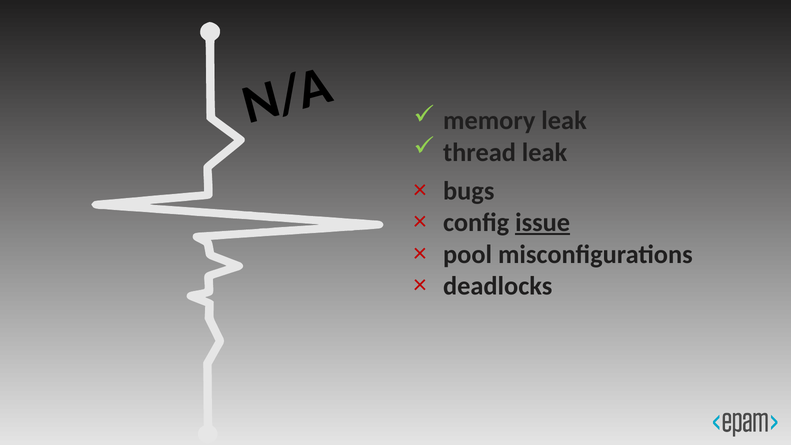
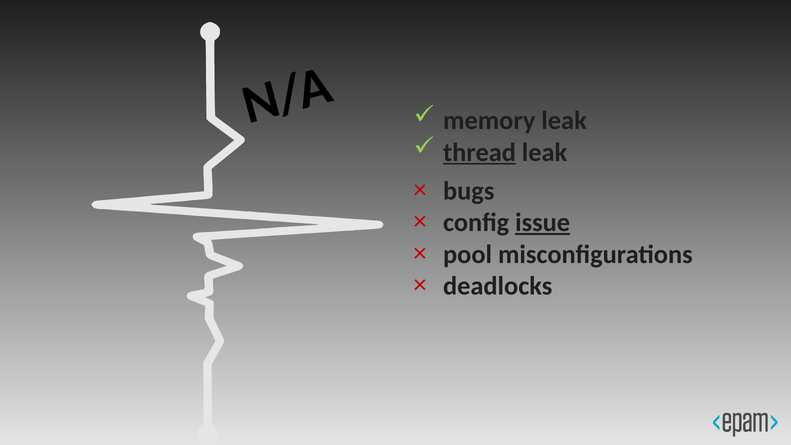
thread underline: none -> present
